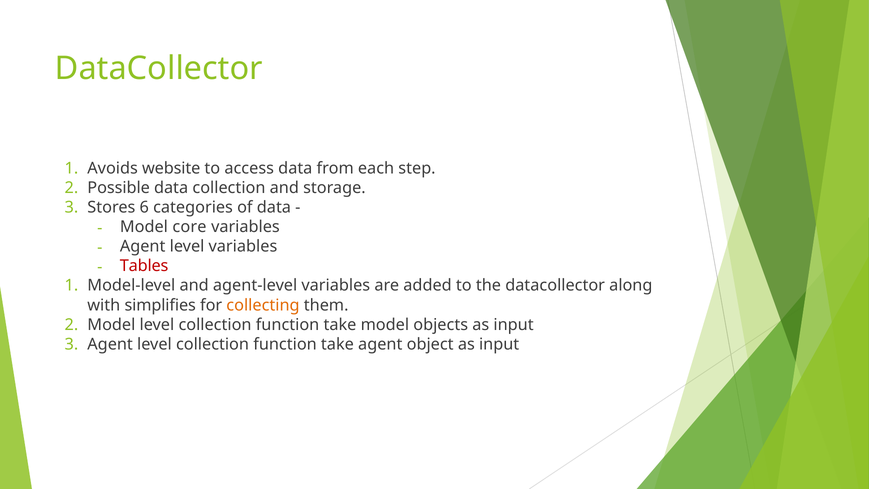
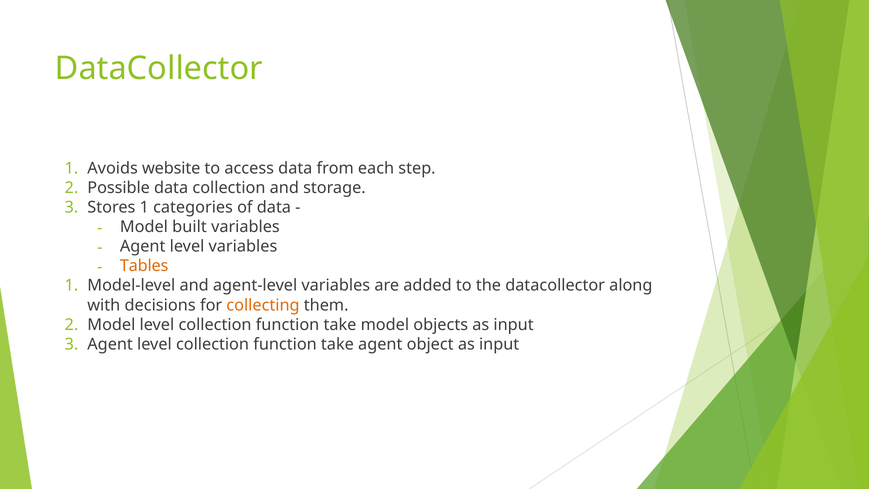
Stores 6: 6 -> 1
core: core -> built
Tables colour: red -> orange
simplifies: simplifies -> decisions
